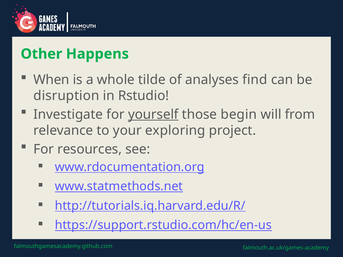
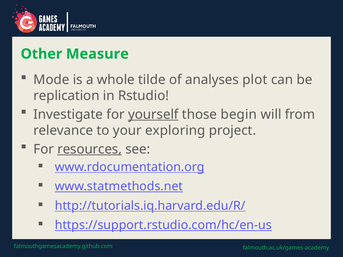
Happens: Happens -> Measure
When: When -> Mode
find: find -> plot
disruption: disruption -> replication
resources underline: none -> present
